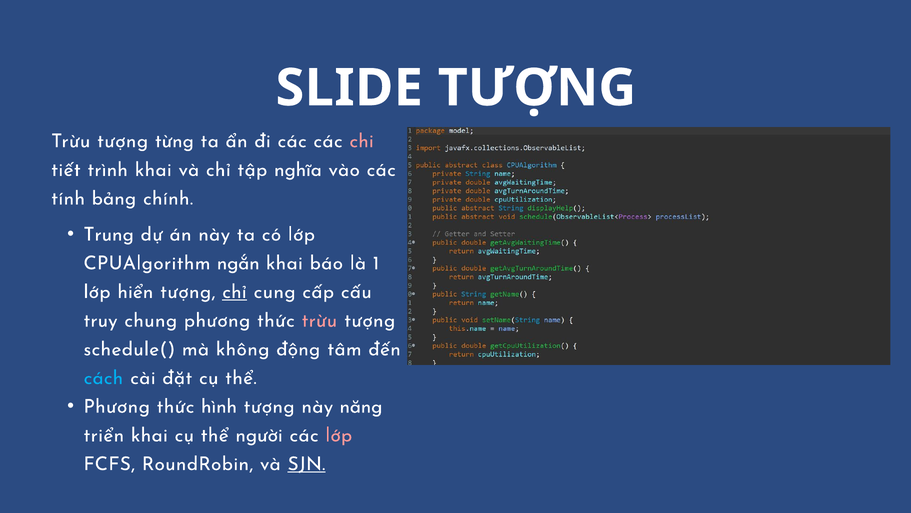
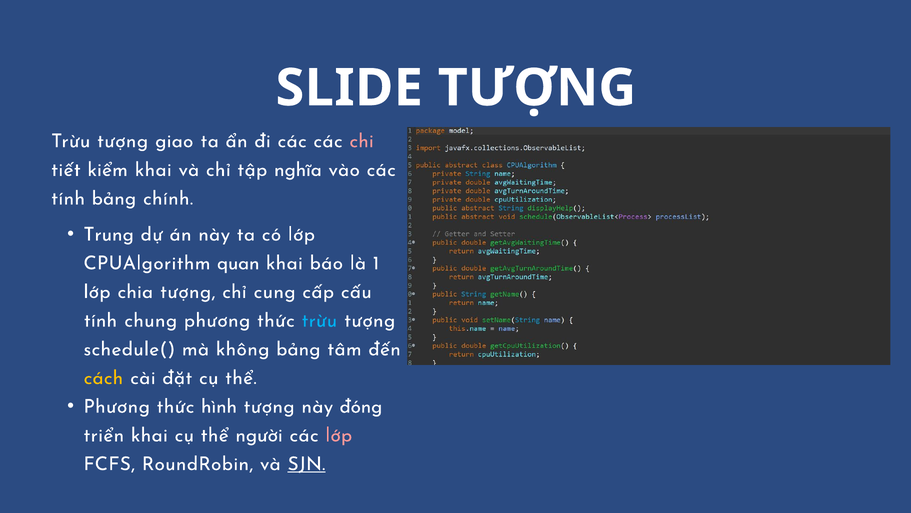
từng: từng -> giao
trình: trình -> kiểm
ngắn: ngắn -> quan
hiển: hiển -> chia
chỉ at (234, 291) underline: present -> none
truy at (100, 320): truy -> tính
trừu at (319, 320) colour: pink -> light blue
không động: động -> bảng
cách colour: light blue -> yellow
năng: năng -> đóng
